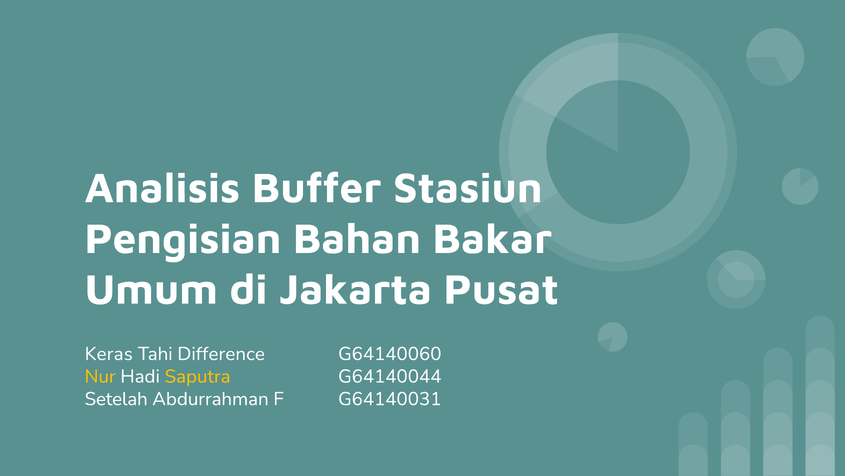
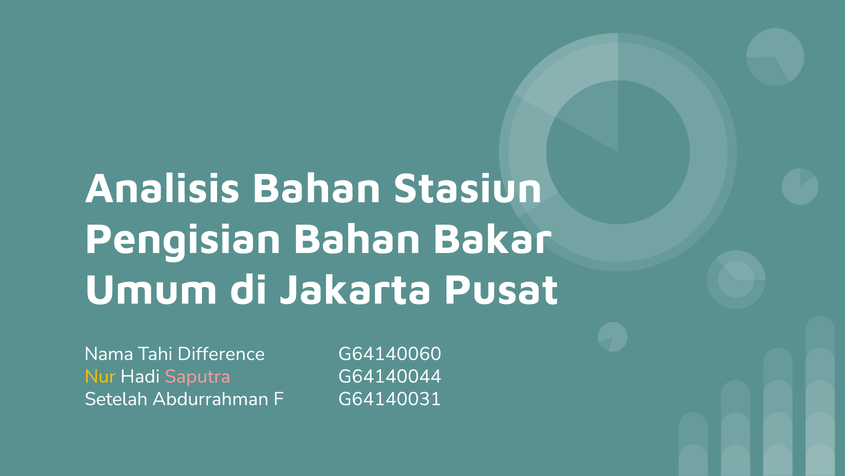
Analisis Buffer: Buffer -> Bahan
Keras: Keras -> Nama
Saputra colour: yellow -> pink
